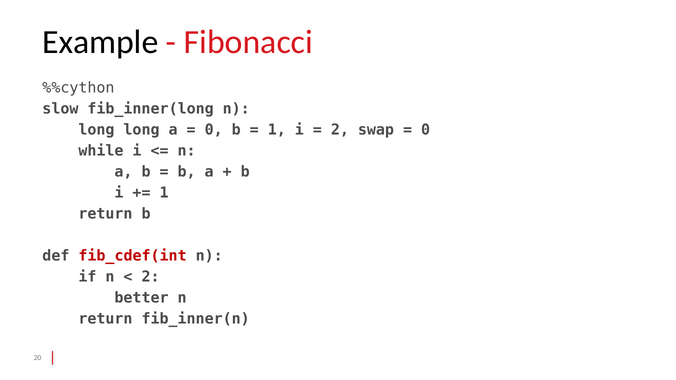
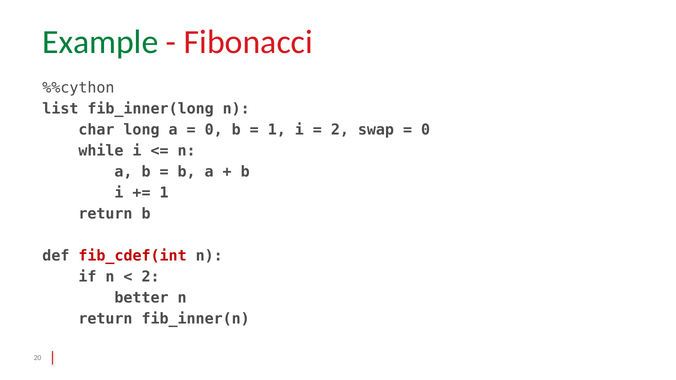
Example colour: black -> green
slow: slow -> list
long at (96, 130): long -> char
